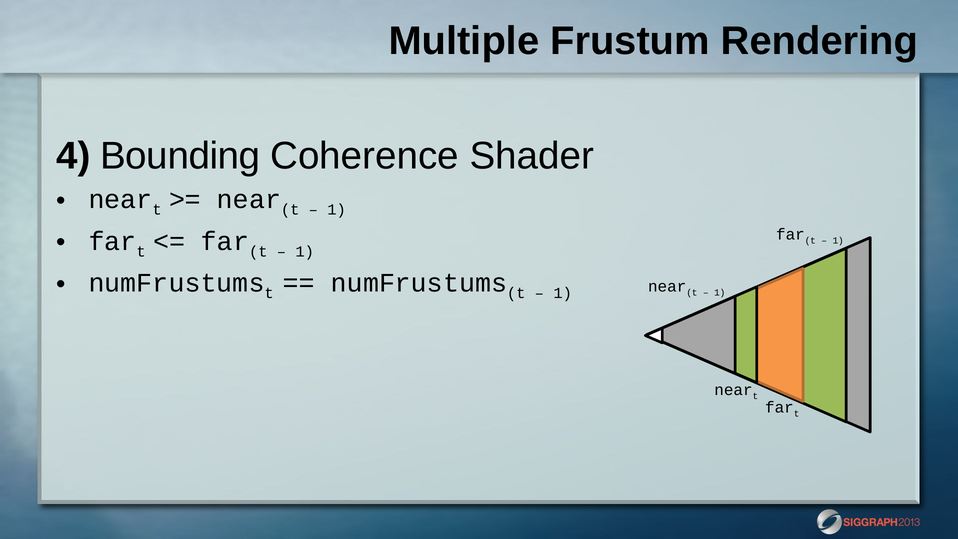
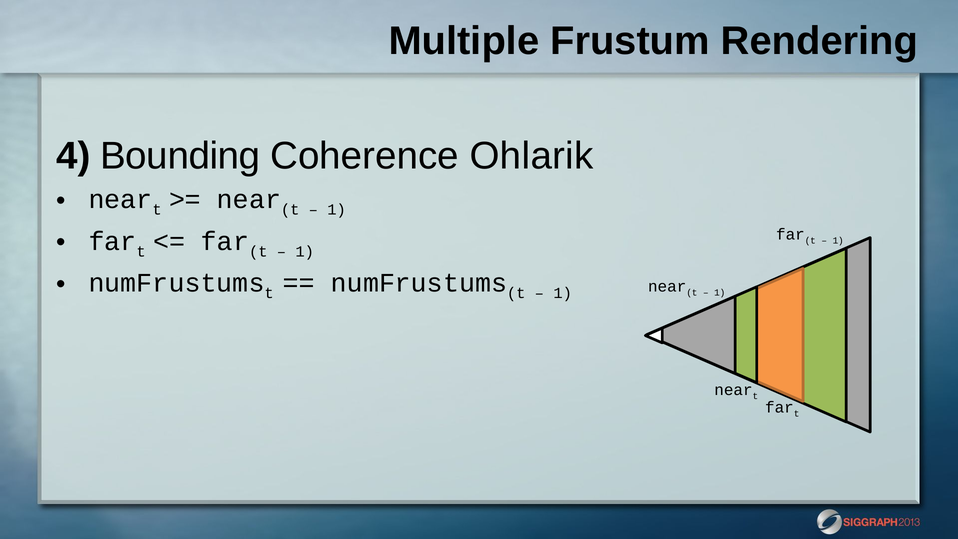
Shader: Shader -> Ohlarik
